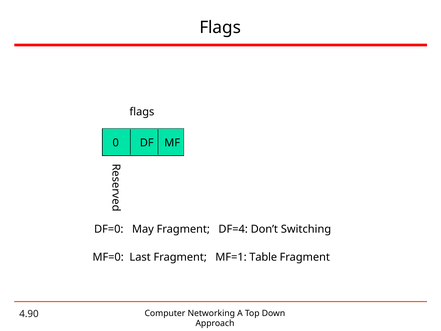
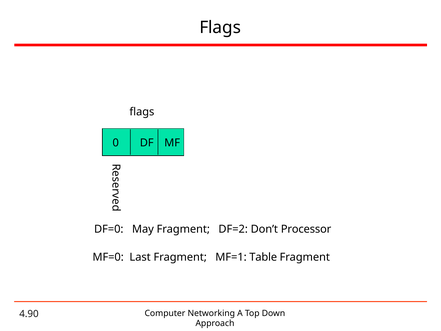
DF=4: DF=4 -> DF=2
Switching: Switching -> Processor
